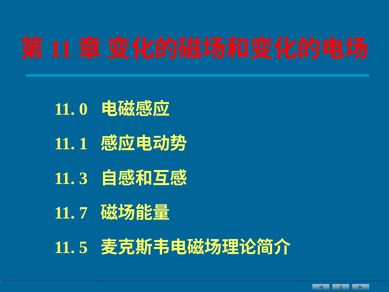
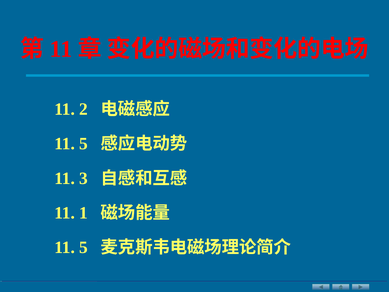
0: 0 -> 2
1 at (84, 144): 1 -> 5
7: 7 -> 1
